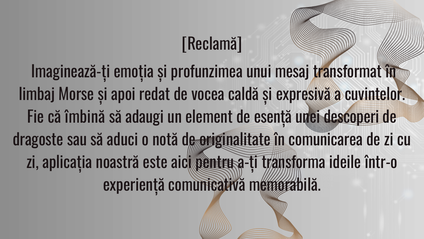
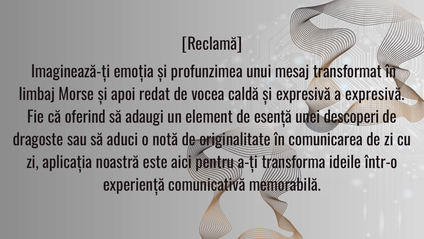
a cuvintelor: cuvintelor -> expresivă
îmbină: îmbină -> oferind
